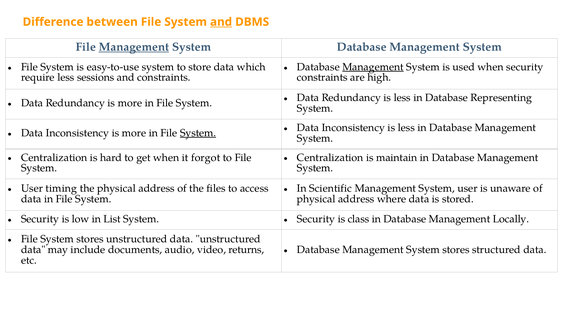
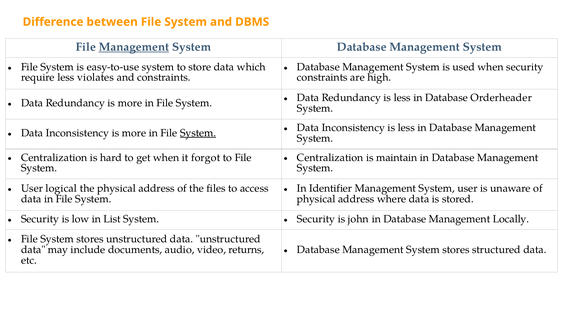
and at (221, 22) underline: present -> none
Management at (373, 67) underline: present -> none
sessions: sessions -> violates
Representing: Representing -> Orderheader
timing: timing -> logical
Scientific: Scientific -> Identifier
class: class -> john
